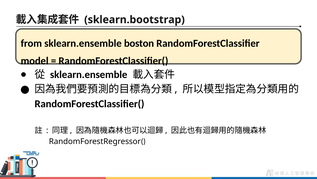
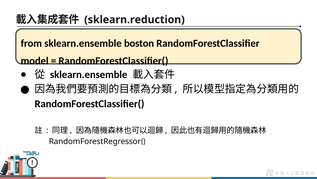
sklearn.bootstrap: sklearn.bootstrap -> sklearn.reduction
